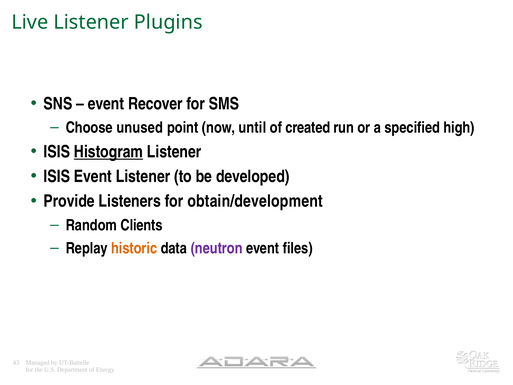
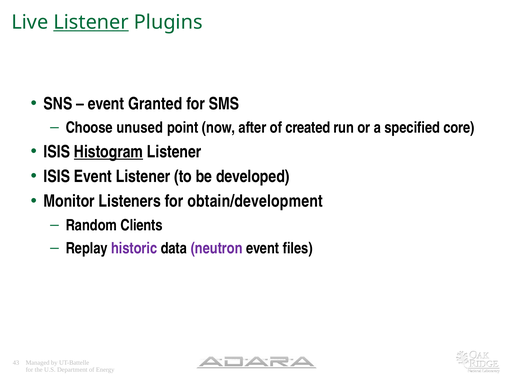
Listener at (91, 22) underline: none -> present
Recover: Recover -> Granted
until: until -> after
high: high -> core
Provide: Provide -> Monitor
historic colour: orange -> purple
